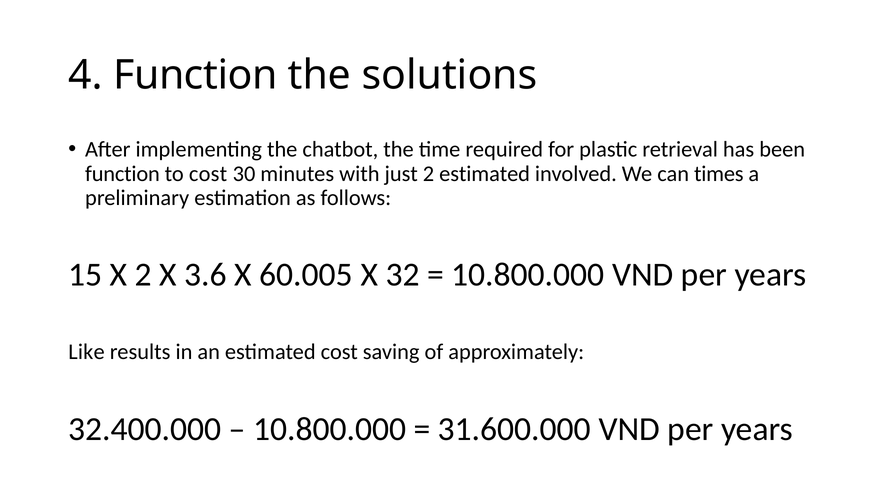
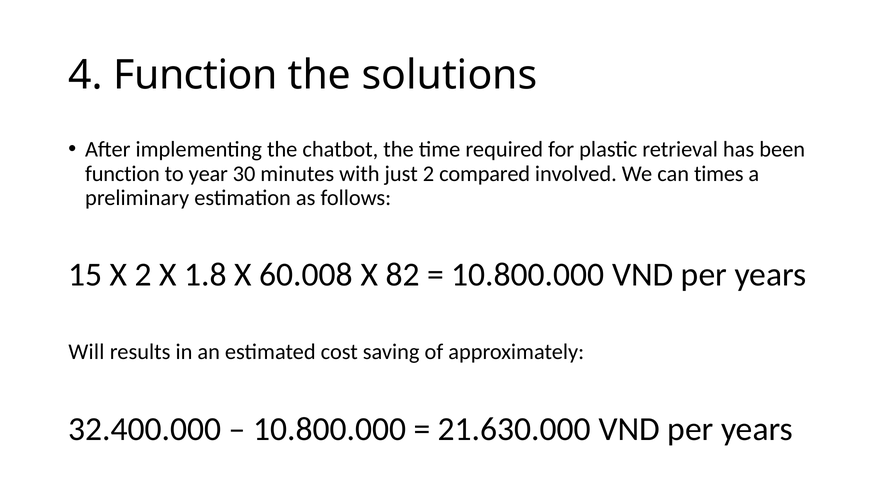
to cost: cost -> year
2 estimated: estimated -> compared
3.6: 3.6 -> 1.8
60.005: 60.005 -> 60.008
32: 32 -> 82
Like: Like -> Will
31.600.000: 31.600.000 -> 21.630.000
